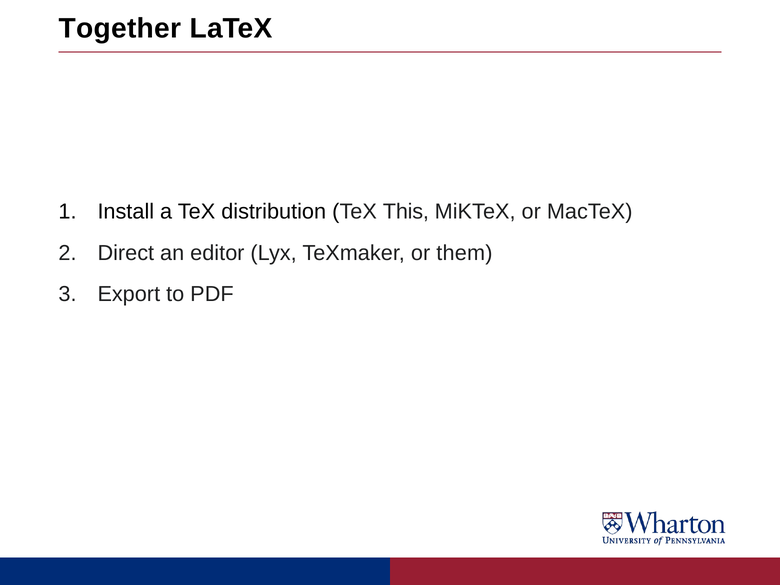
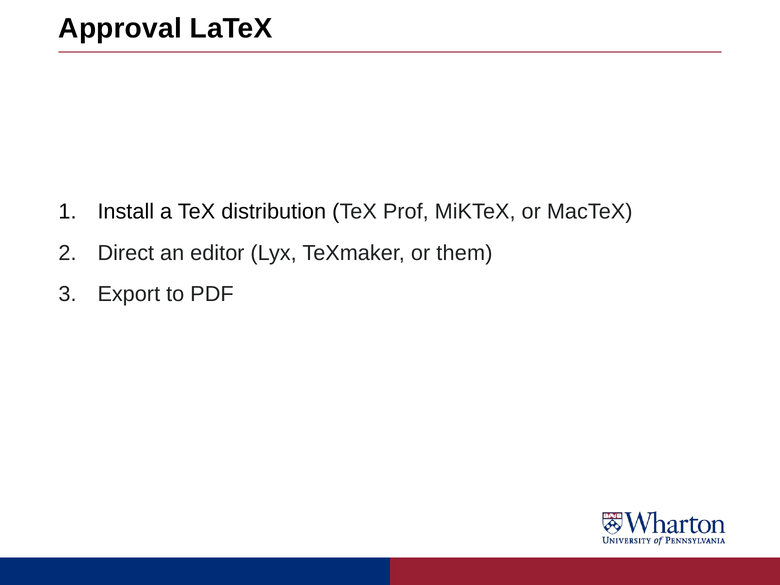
Together: Together -> Approval
This: This -> Prof
